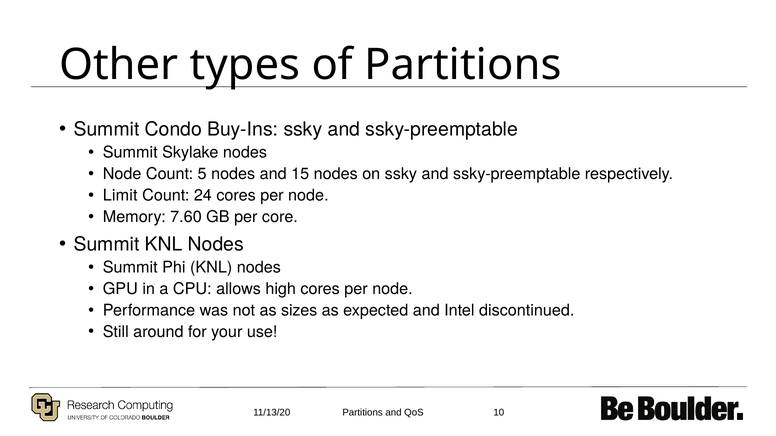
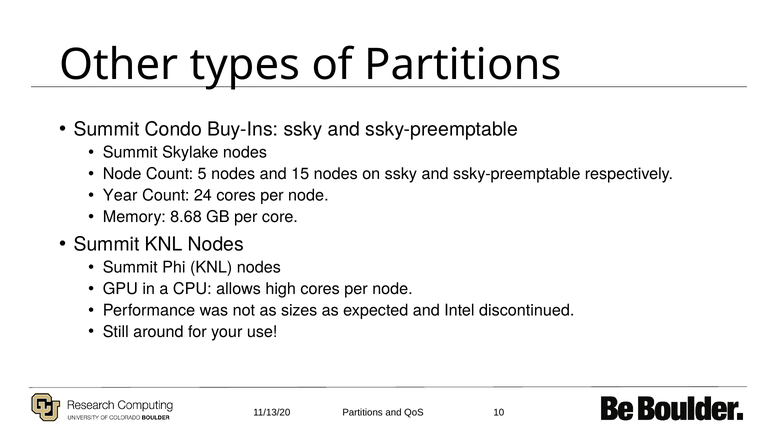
Limit: Limit -> Year
7.60: 7.60 -> 8.68
